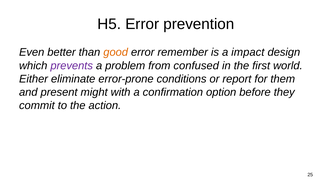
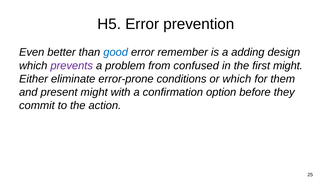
good colour: orange -> blue
impact: impact -> adding
first world: world -> might
or report: report -> which
